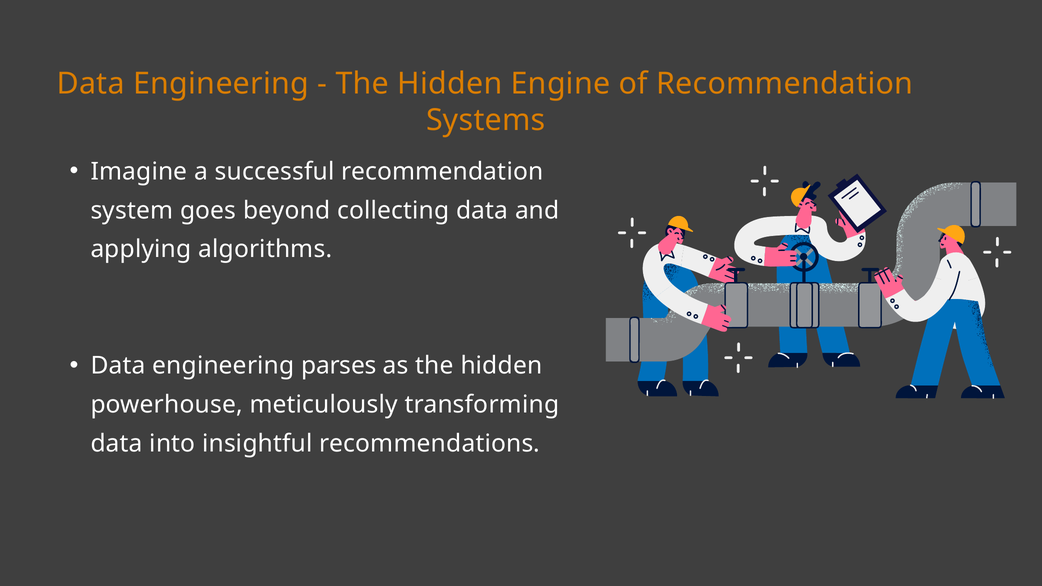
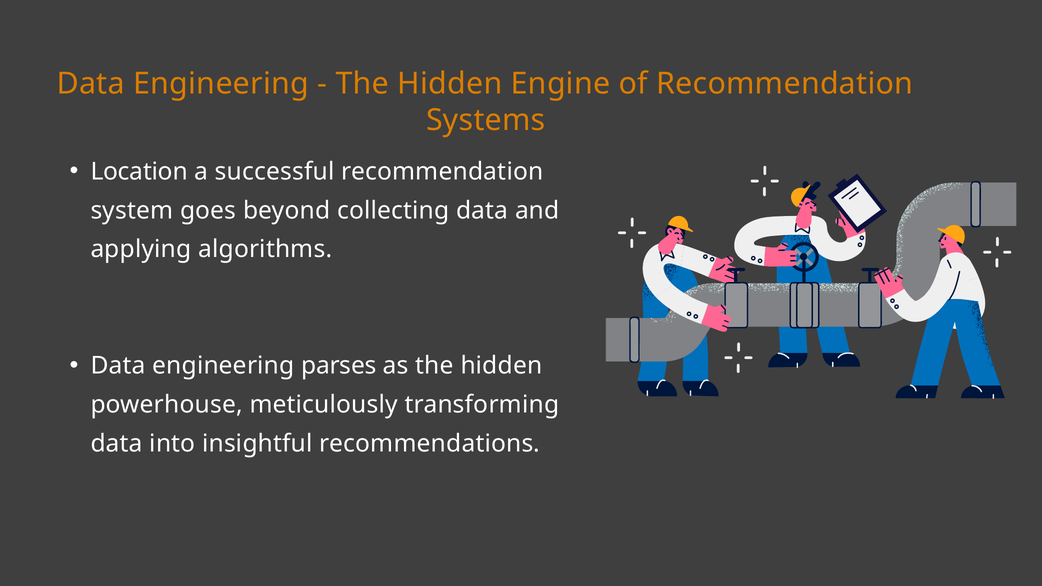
Imagine: Imagine -> Location
